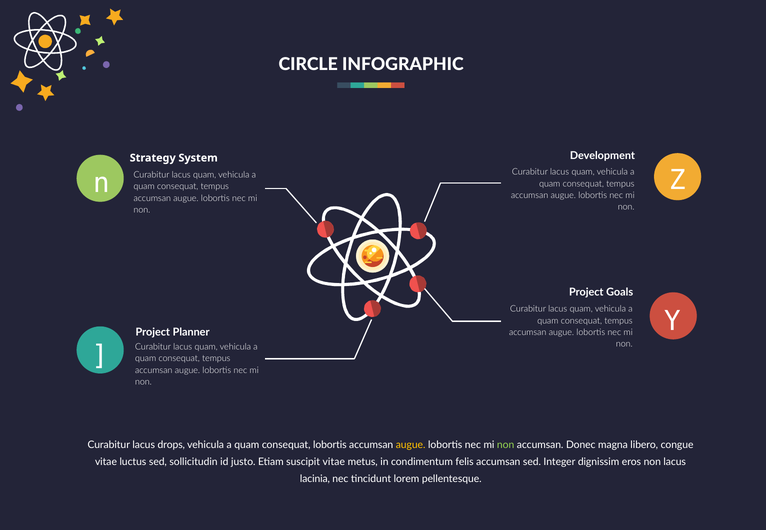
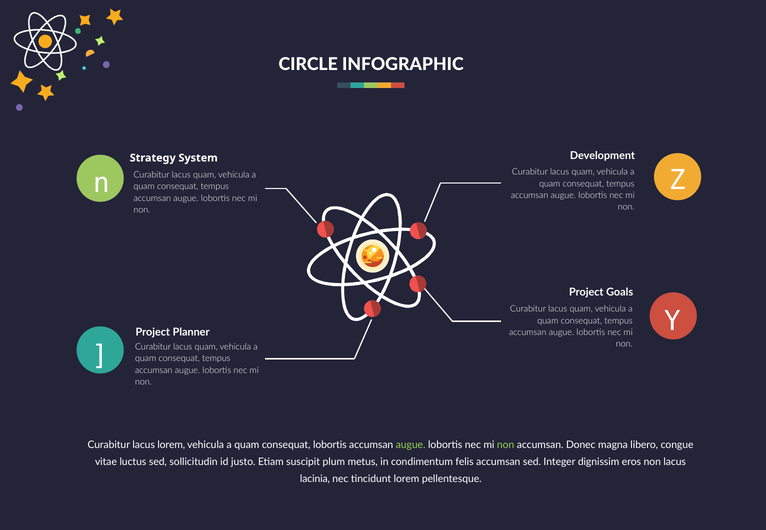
lacus drops: drops -> lorem
augue at (411, 445) colour: yellow -> light green
suscipit vitae: vitae -> plum
